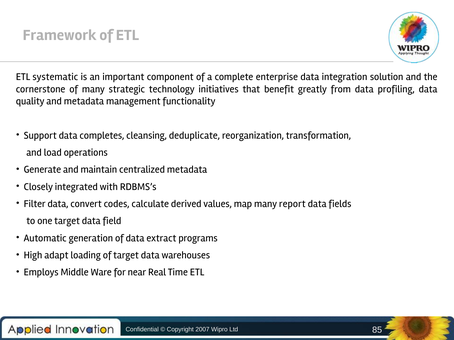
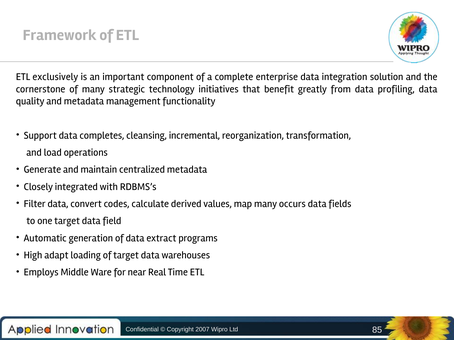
systematic: systematic -> exclusively
deduplicate: deduplicate -> incremental
report: report -> occurs
